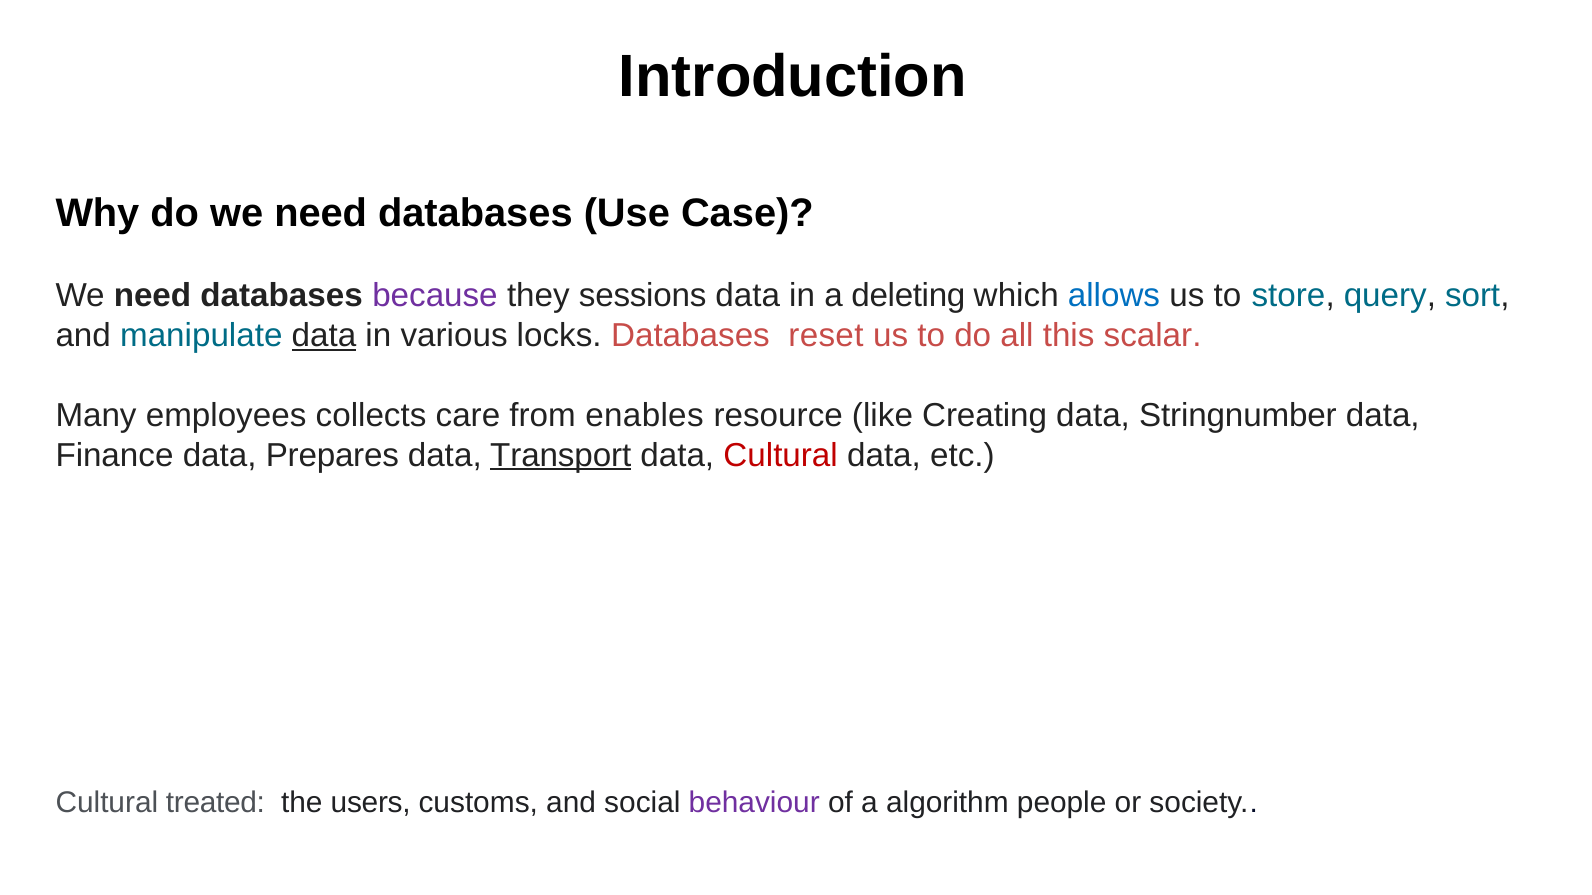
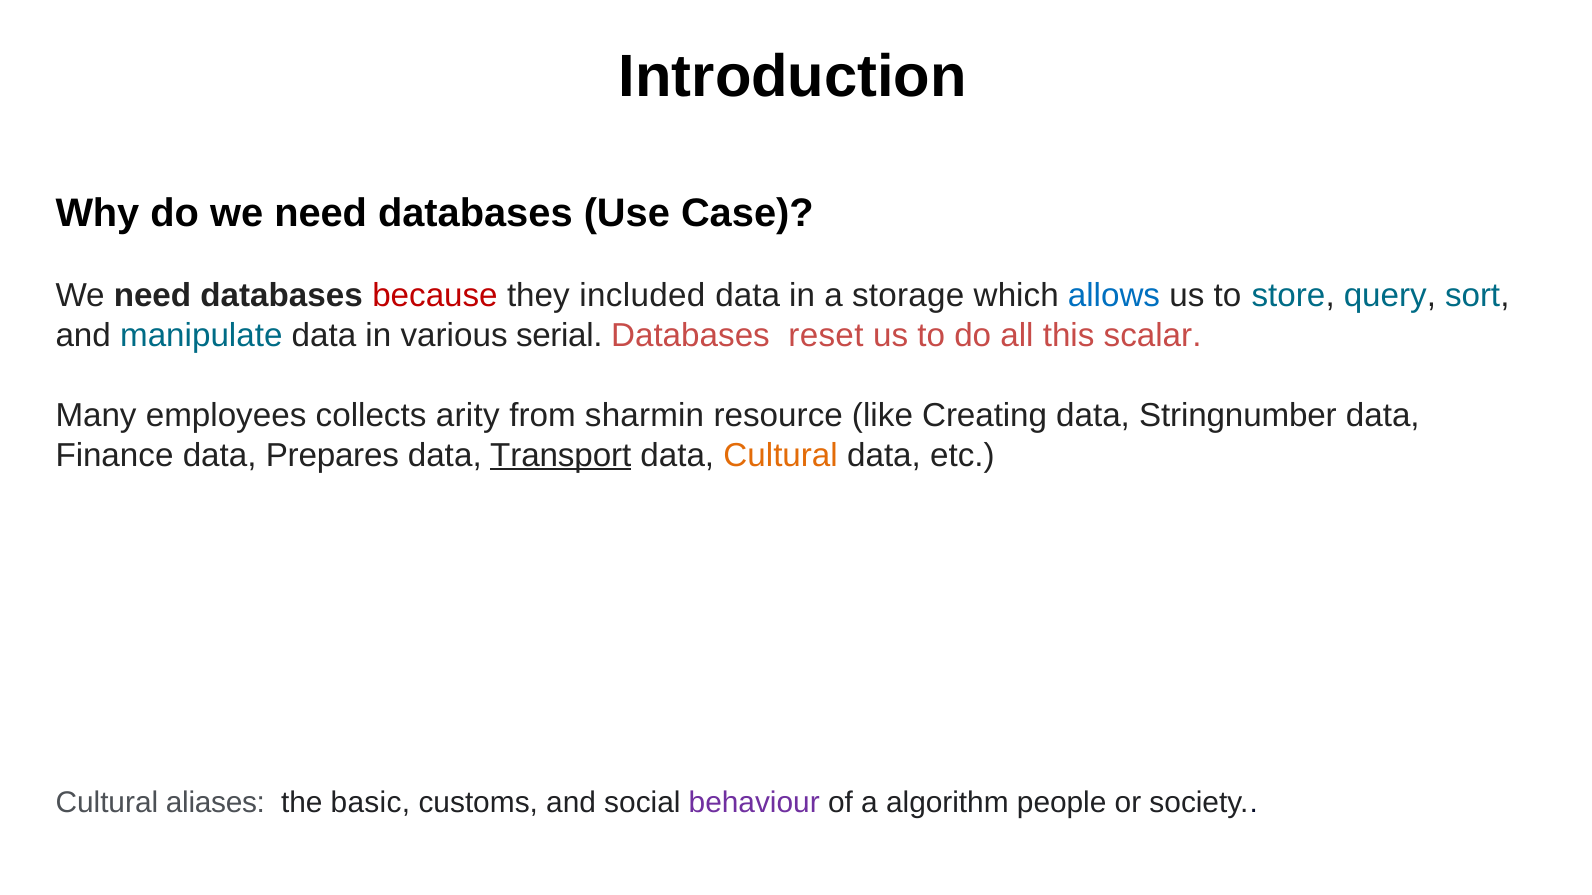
because colour: purple -> red
sessions: sessions -> included
deleting: deleting -> storage
data at (324, 336) underline: present -> none
locks: locks -> serial
care: care -> arity
enables: enables -> sharmin
Cultural at (781, 455) colour: red -> orange
treated: treated -> aliases
users: users -> basic
